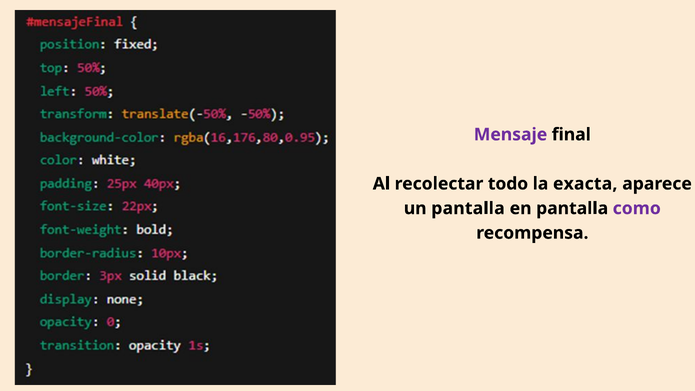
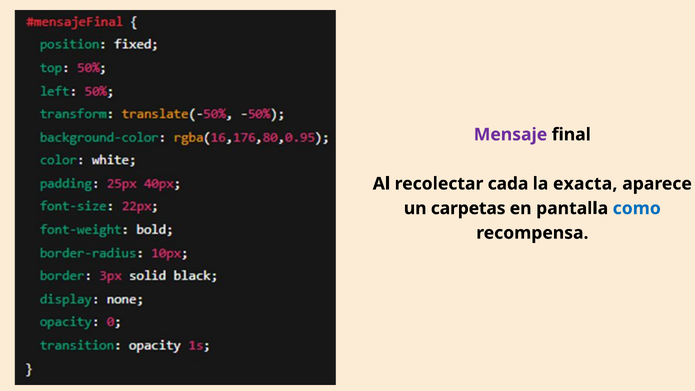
todo: todo -> cada
un pantalla: pantalla -> carpetas
como colour: purple -> blue
